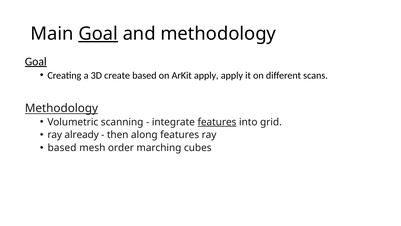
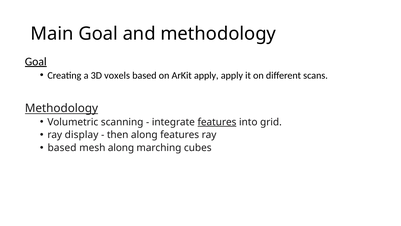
Goal at (98, 34) underline: present -> none
create: create -> voxels
already: already -> display
mesh order: order -> along
